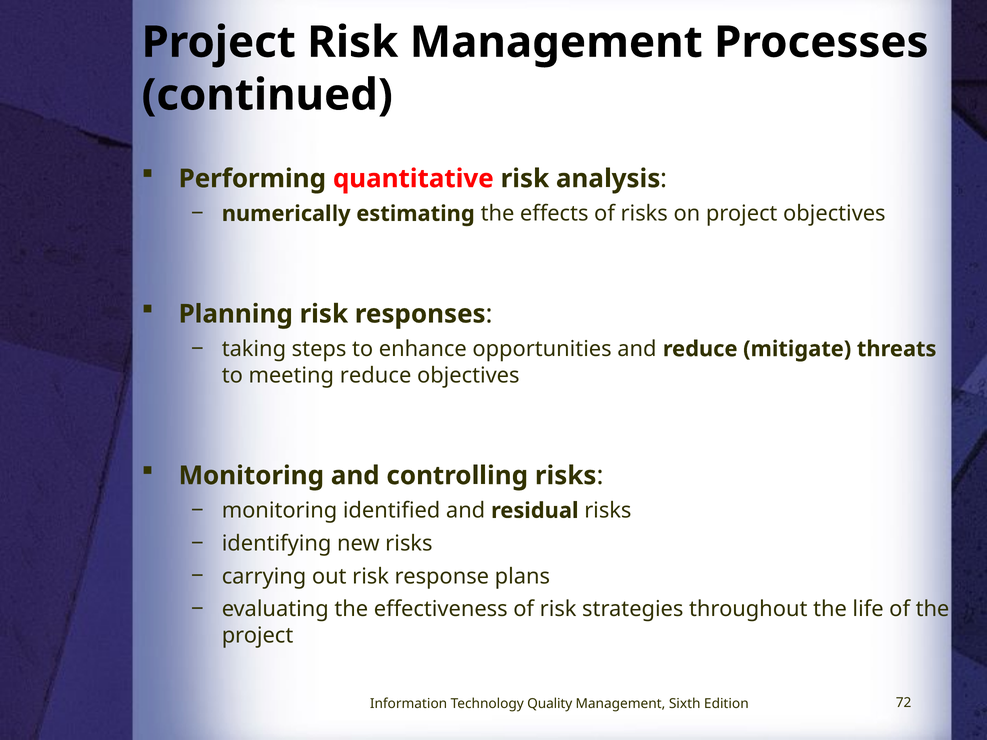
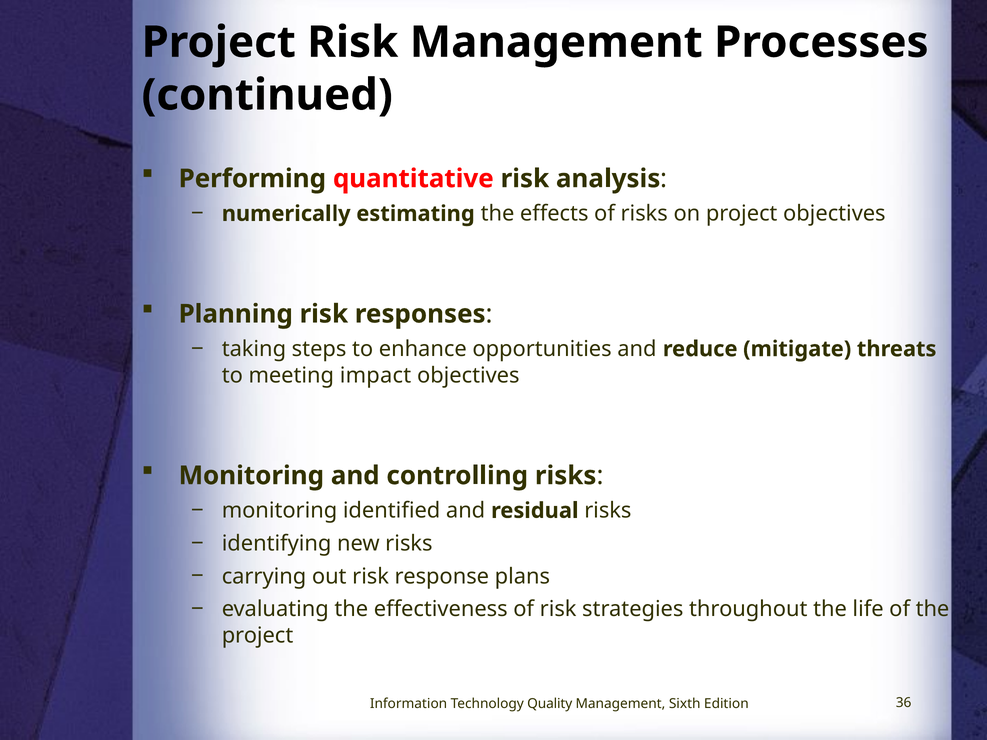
meeting reduce: reduce -> impact
72: 72 -> 36
